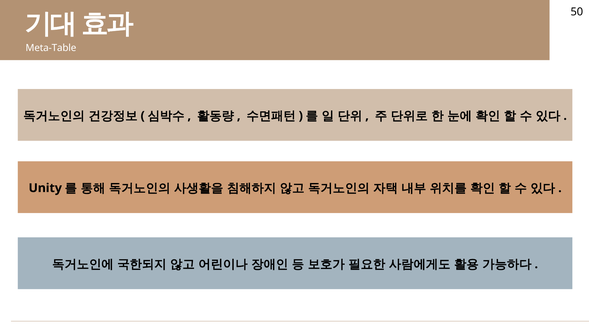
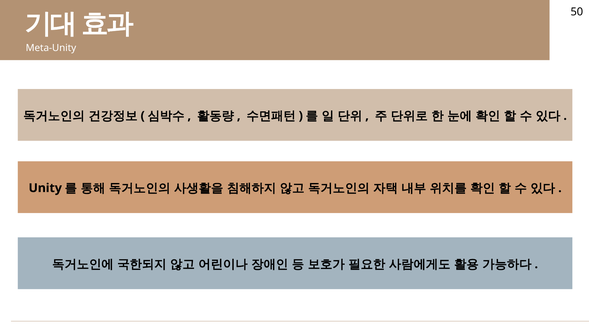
Meta-Table: Meta-Table -> Meta-Unity
